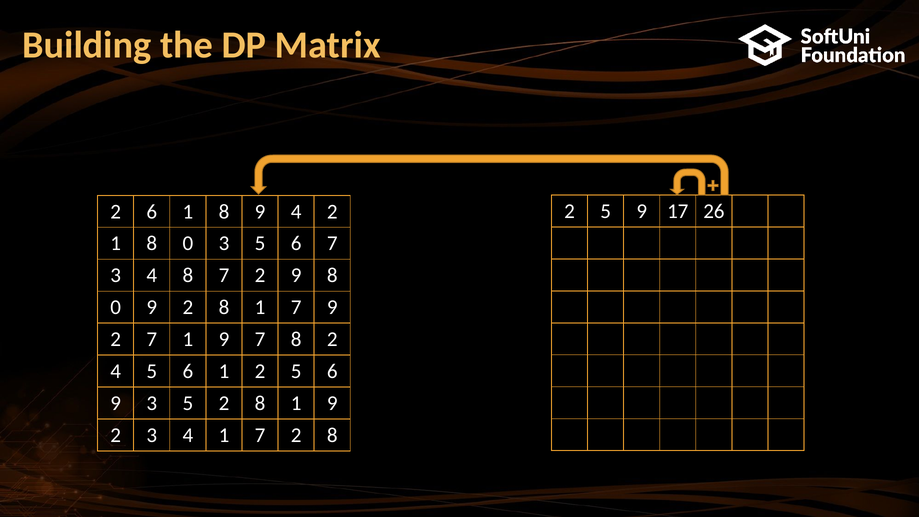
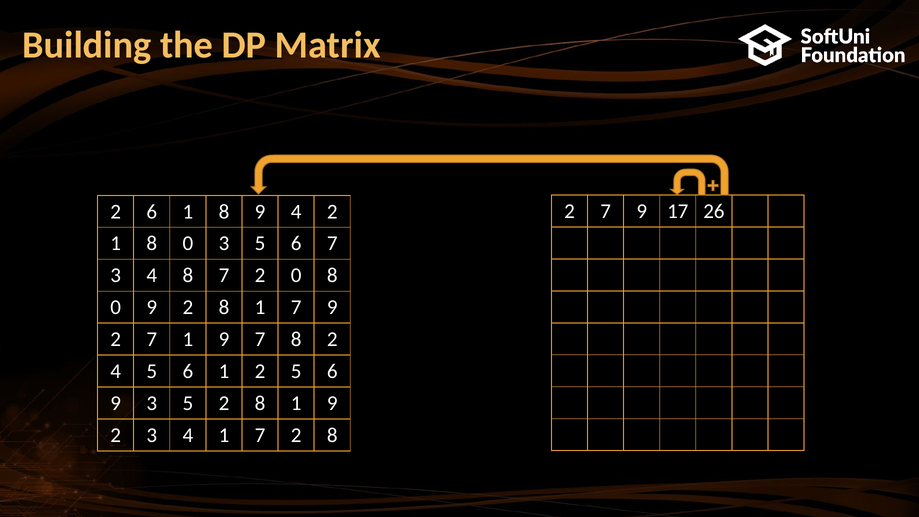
5 at (606, 211): 5 -> 7
2 9: 9 -> 0
